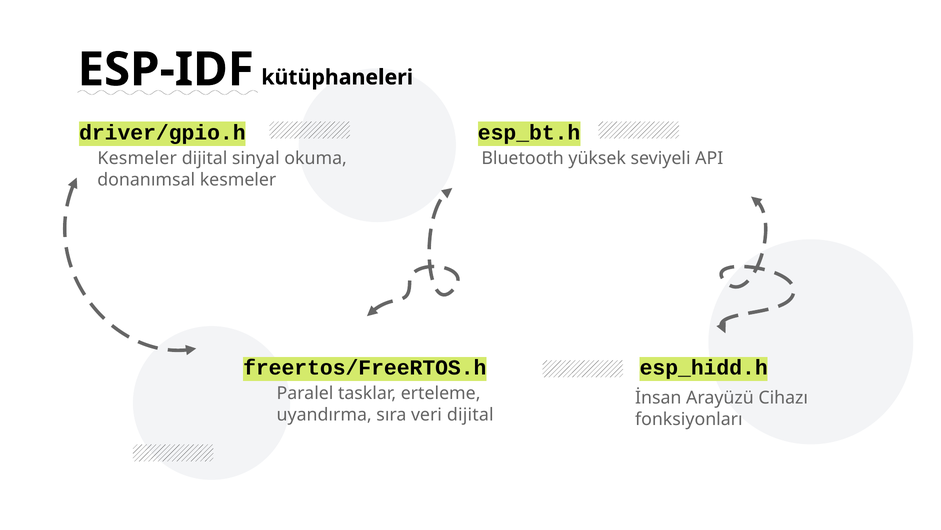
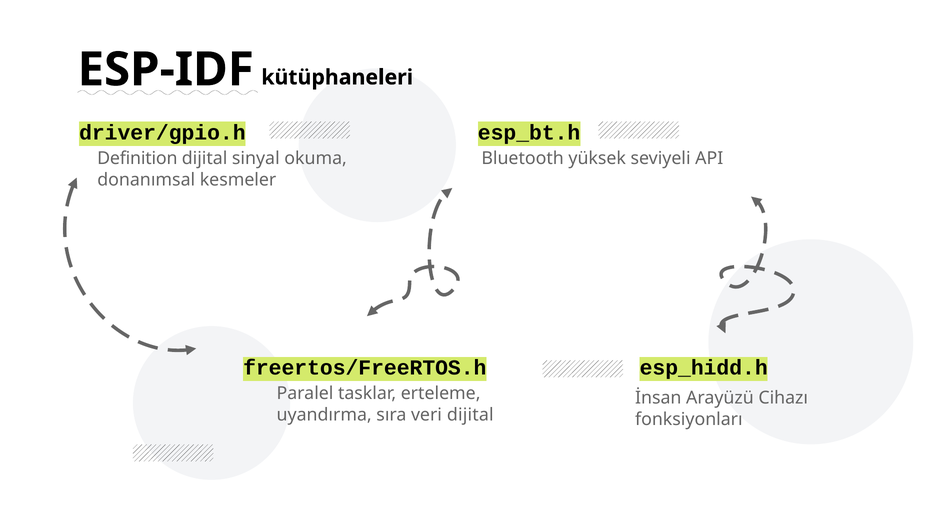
Kesmeler at (137, 158): Kesmeler -> Definition
